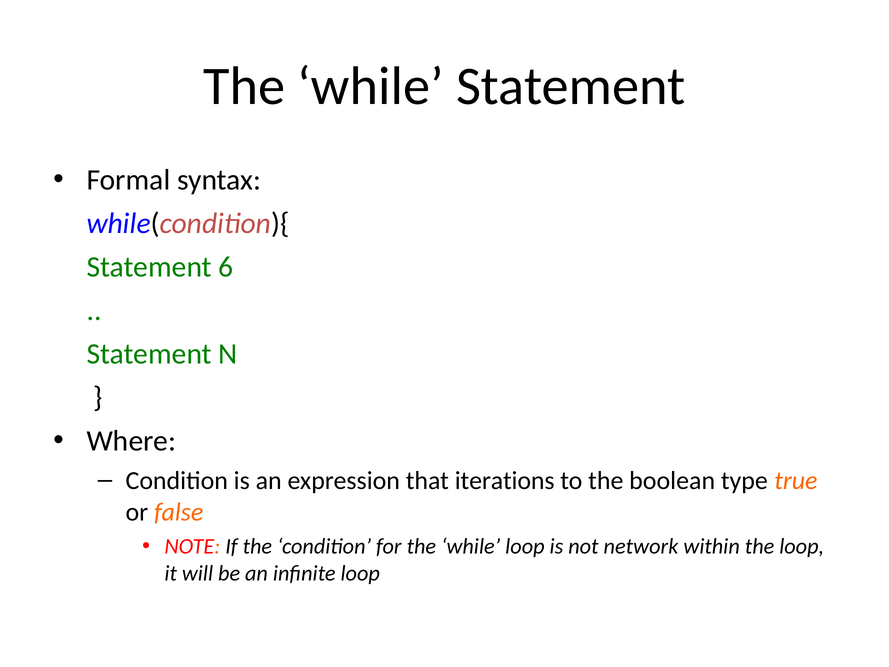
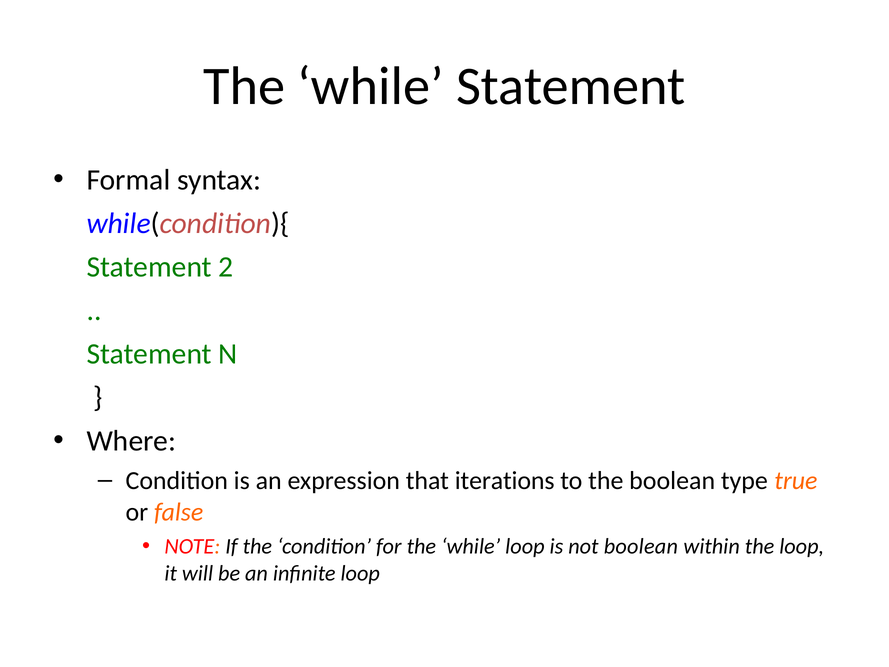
6: 6 -> 2
not network: network -> boolean
